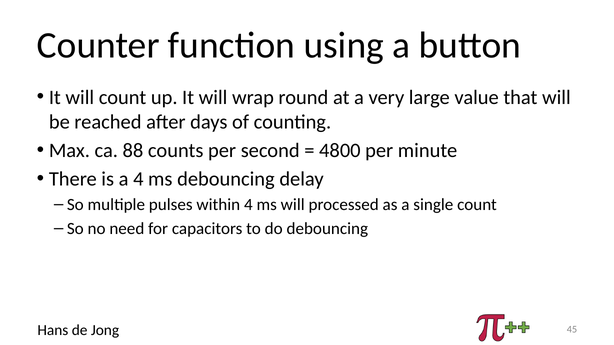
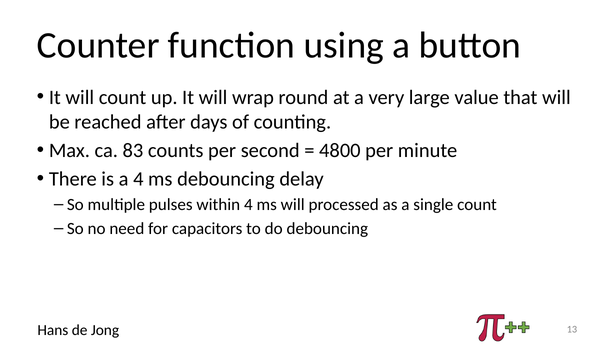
88: 88 -> 83
45: 45 -> 13
